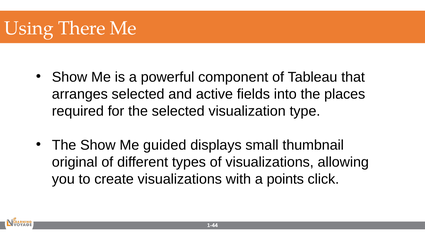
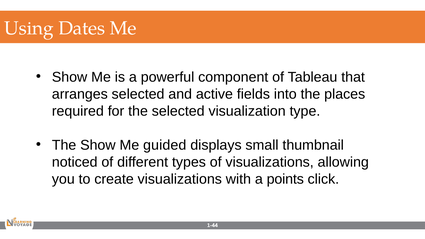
There: There -> Dates
original: original -> noticed
